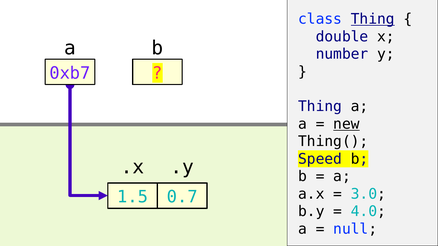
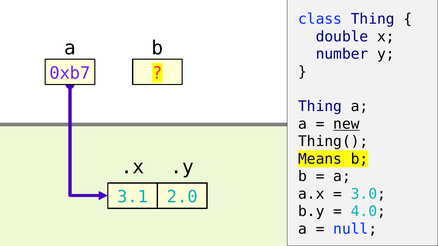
Thing at (373, 19) underline: present -> none
Speed: Speed -> Means
1.5: 1.5 -> 3.1
0.7: 0.7 -> 2.0
